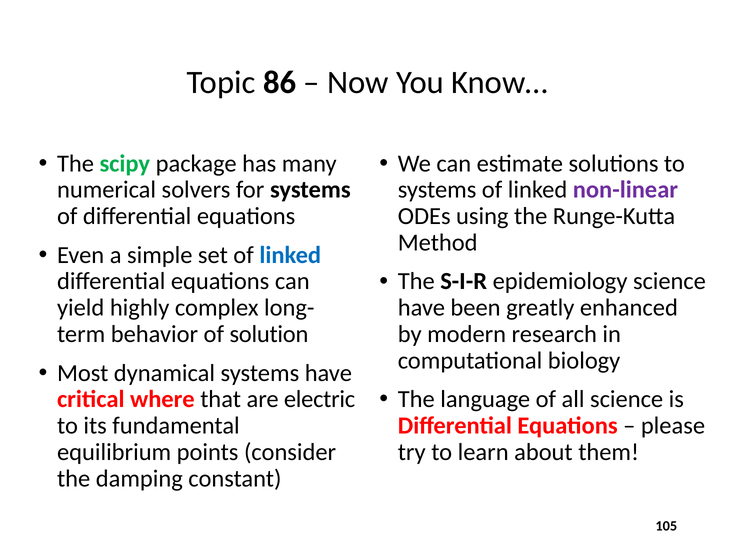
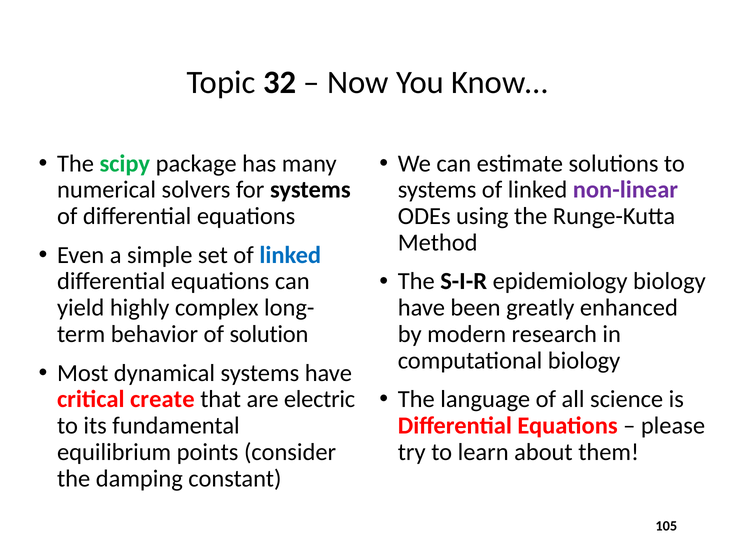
86: 86 -> 32
epidemiology science: science -> biology
where: where -> create
